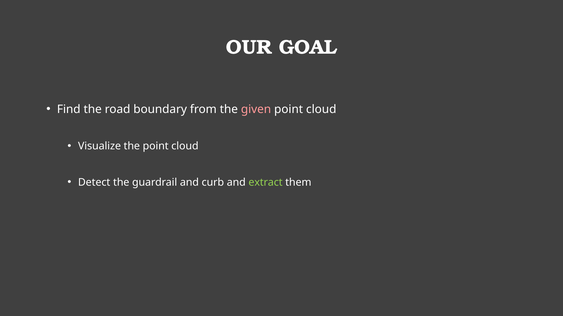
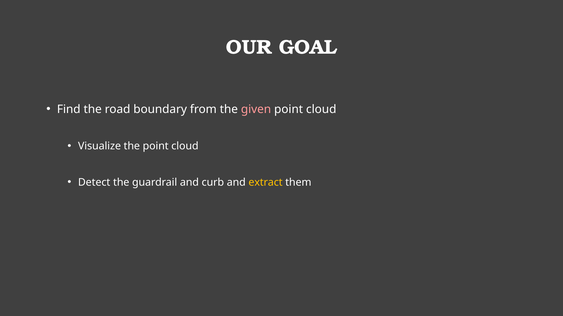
extract colour: light green -> yellow
